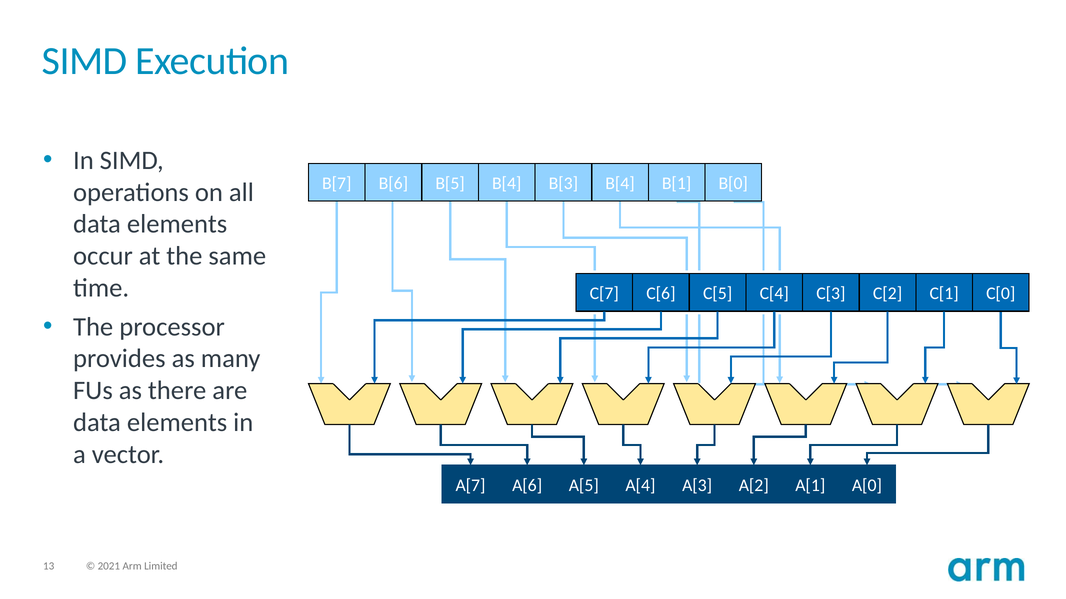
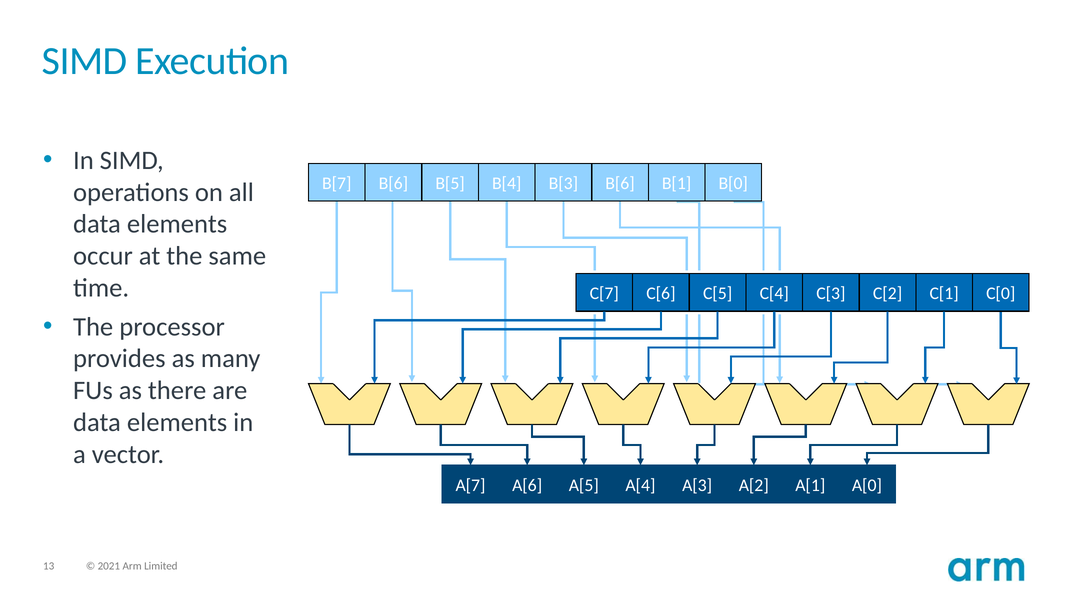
B[3 B[4: B[4 -> B[6
